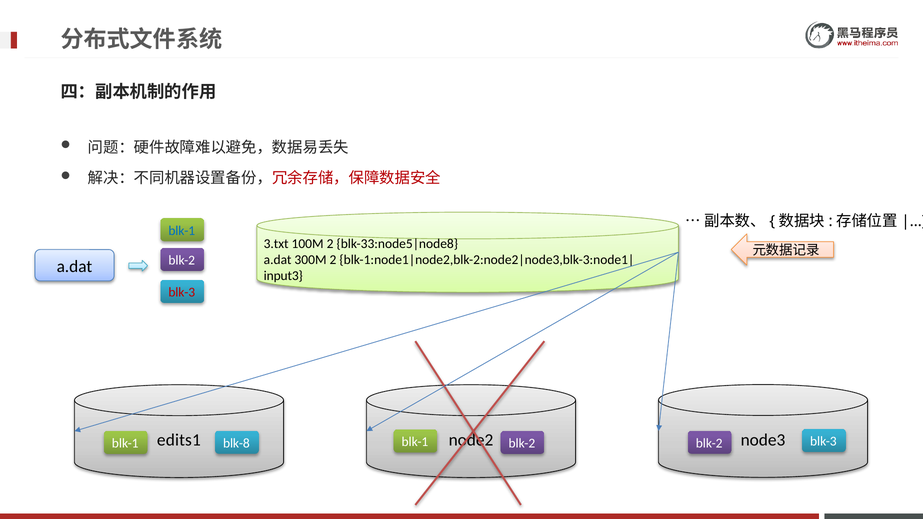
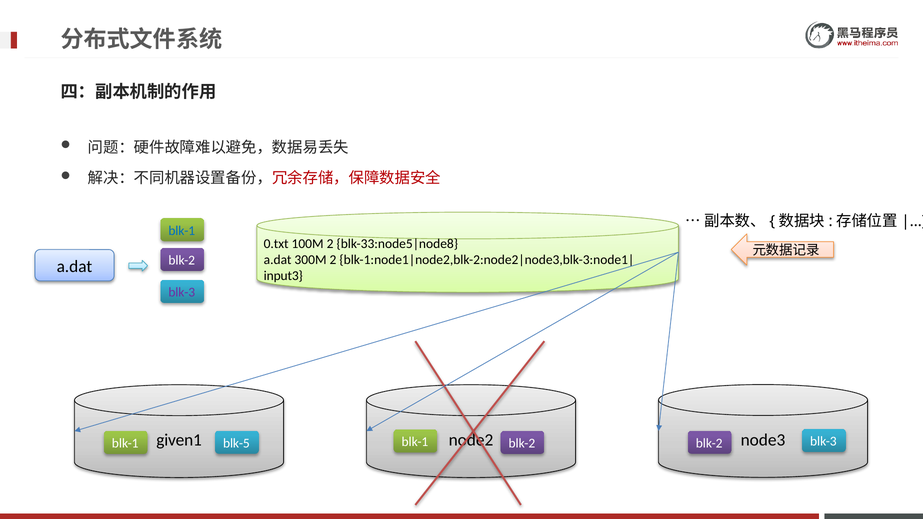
3.txt: 3.txt -> 0.txt
blk-3 at (182, 293) colour: red -> purple
edits1: edits1 -> given1
blk-8: blk-8 -> blk-5
